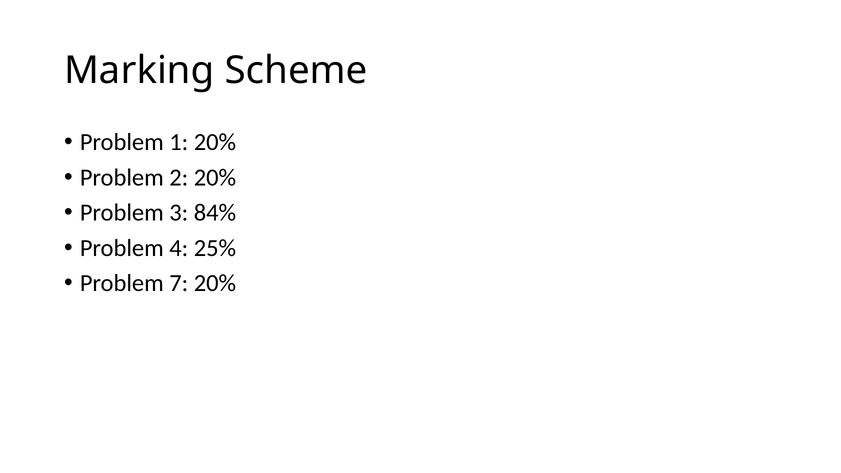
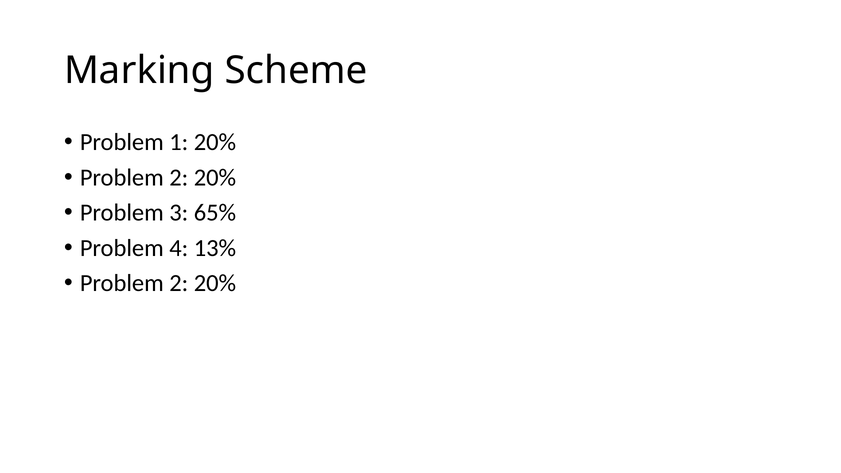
84%: 84% -> 65%
25%: 25% -> 13%
7 at (179, 283): 7 -> 2
